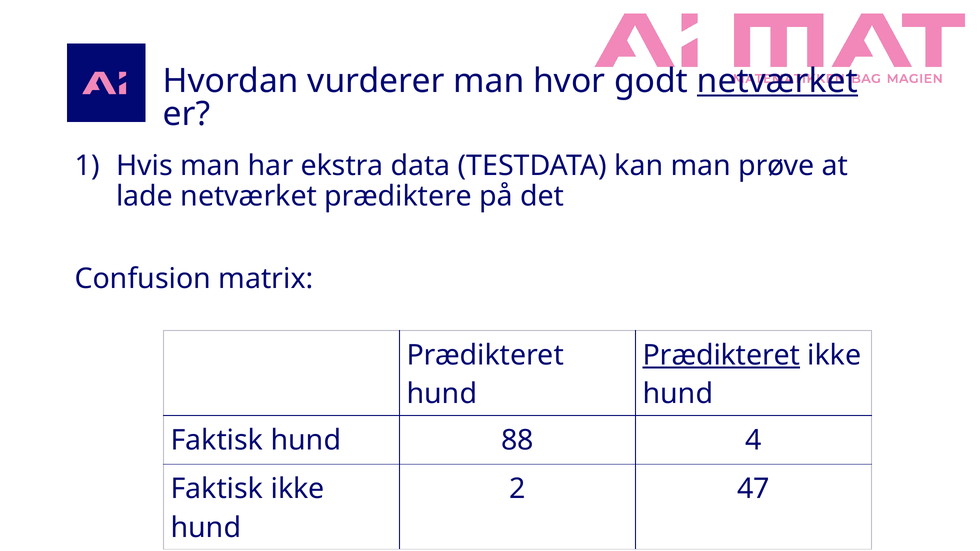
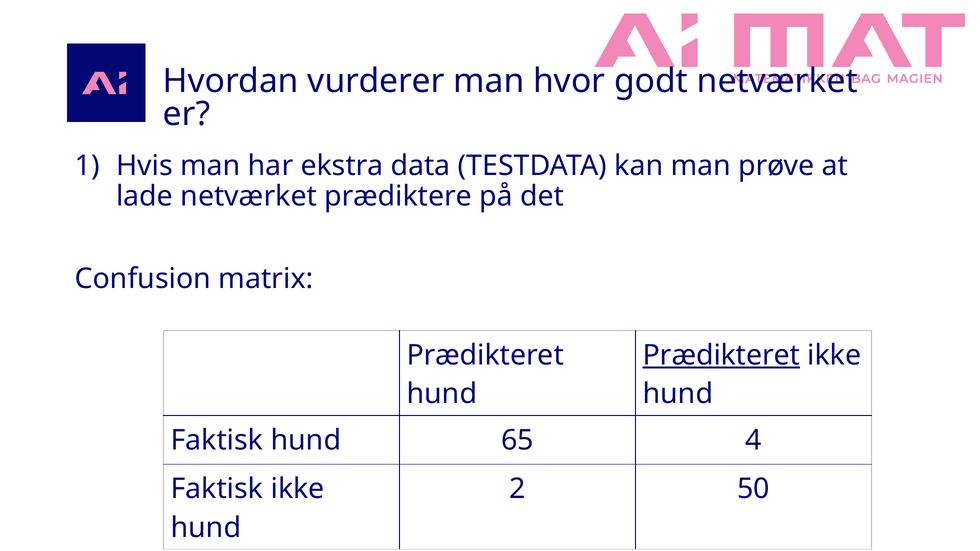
netværket at (777, 81) underline: present -> none
88: 88 -> 65
47: 47 -> 50
